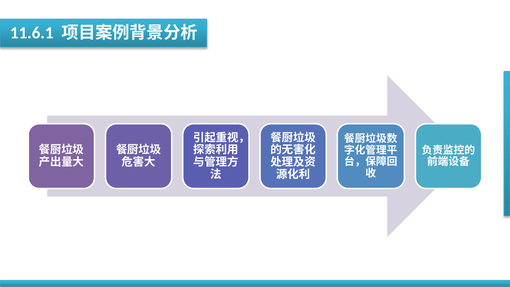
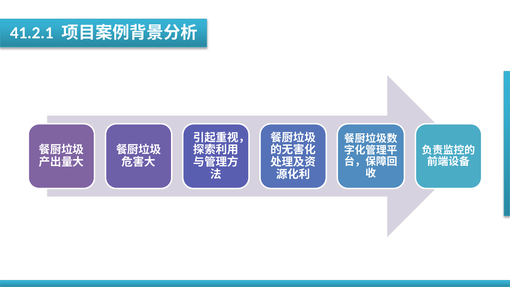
11.6.1: 11.6.1 -> 41.2.1
